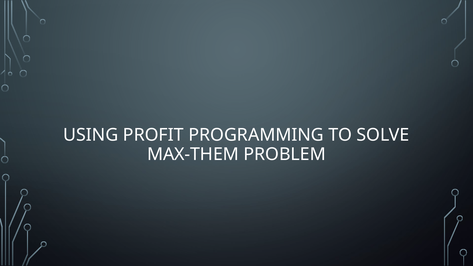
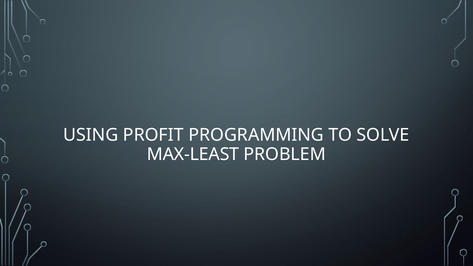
MAX-THEM: MAX-THEM -> MAX-LEAST
